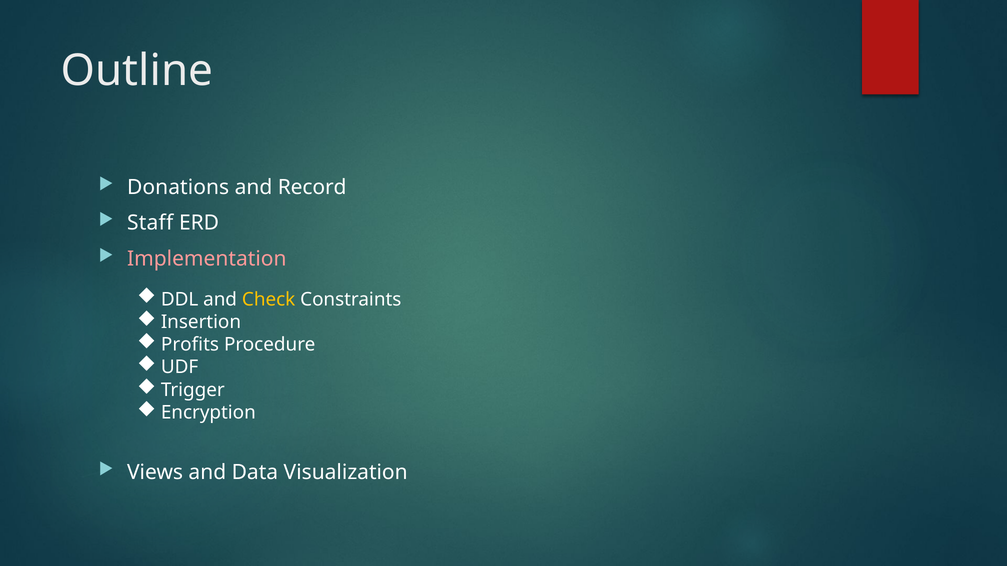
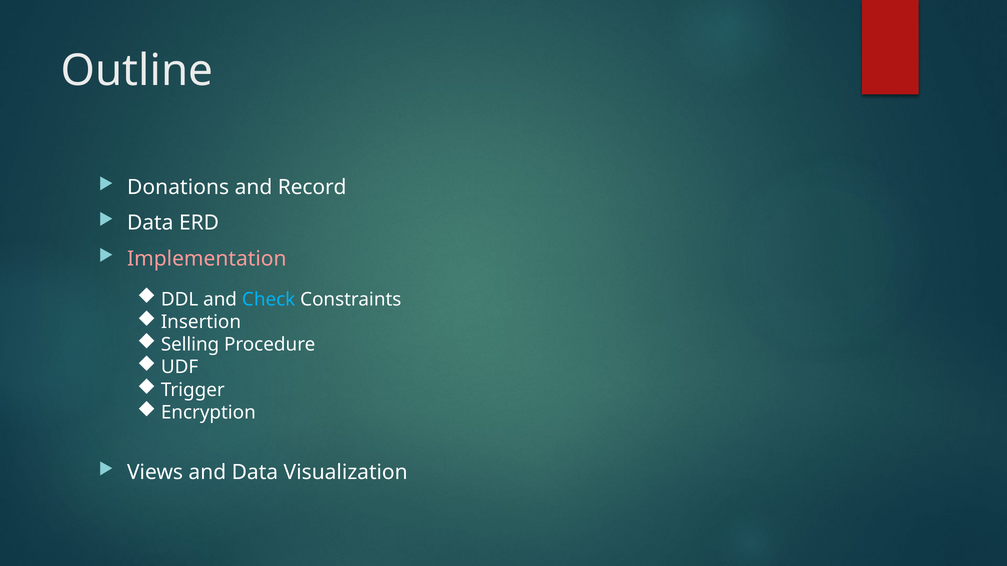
Staff at (150, 223): Staff -> Data
Check colour: yellow -> light blue
Profits: Profits -> Selling
